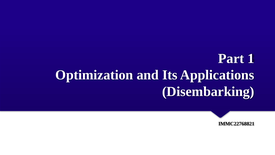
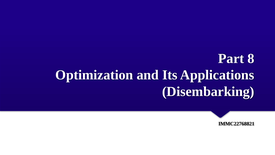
1: 1 -> 8
